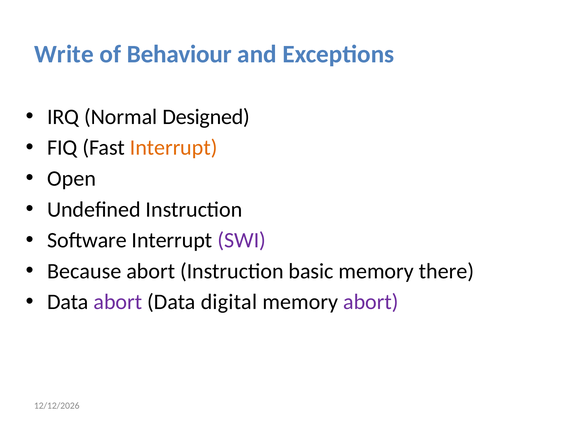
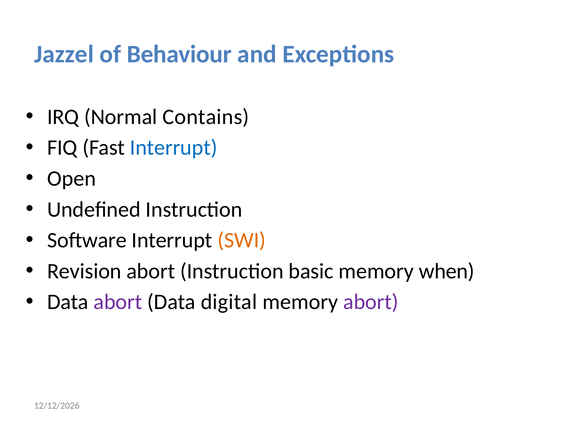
Write: Write -> Jazzel
Designed: Designed -> Contains
Interrupt at (174, 148) colour: orange -> blue
SWI colour: purple -> orange
Because: Because -> Revision
there: there -> when
